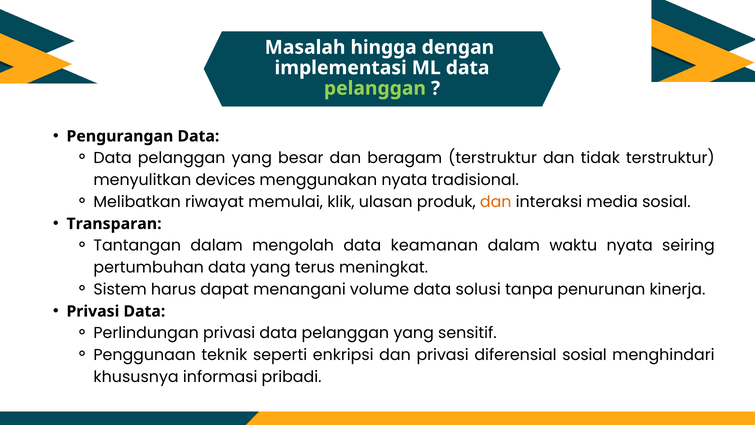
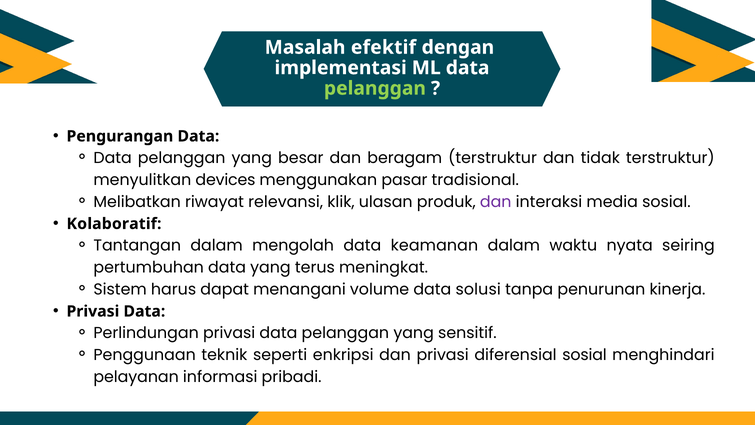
hingga: hingga -> efektif
menggunakan nyata: nyata -> pasar
memulai: memulai -> relevansi
dan at (496, 202) colour: orange -> purple
Transparan: Transparan -> Kolaboratif
khususnya: khususnya -> pelayanan
